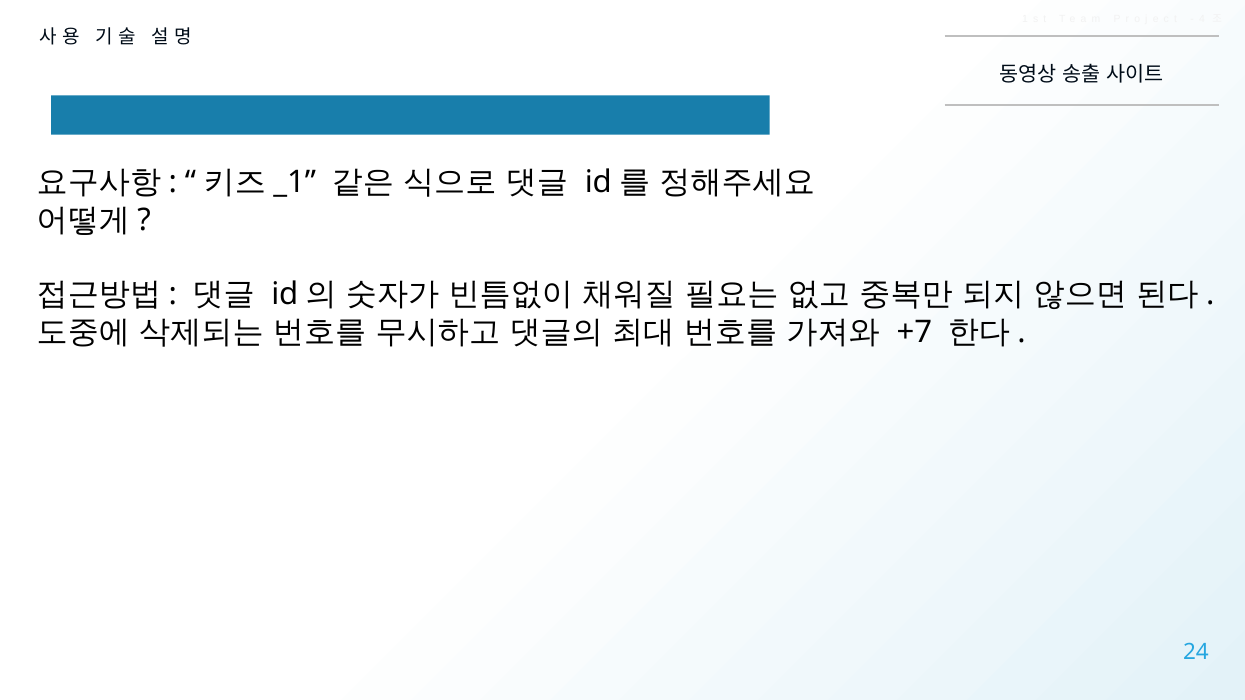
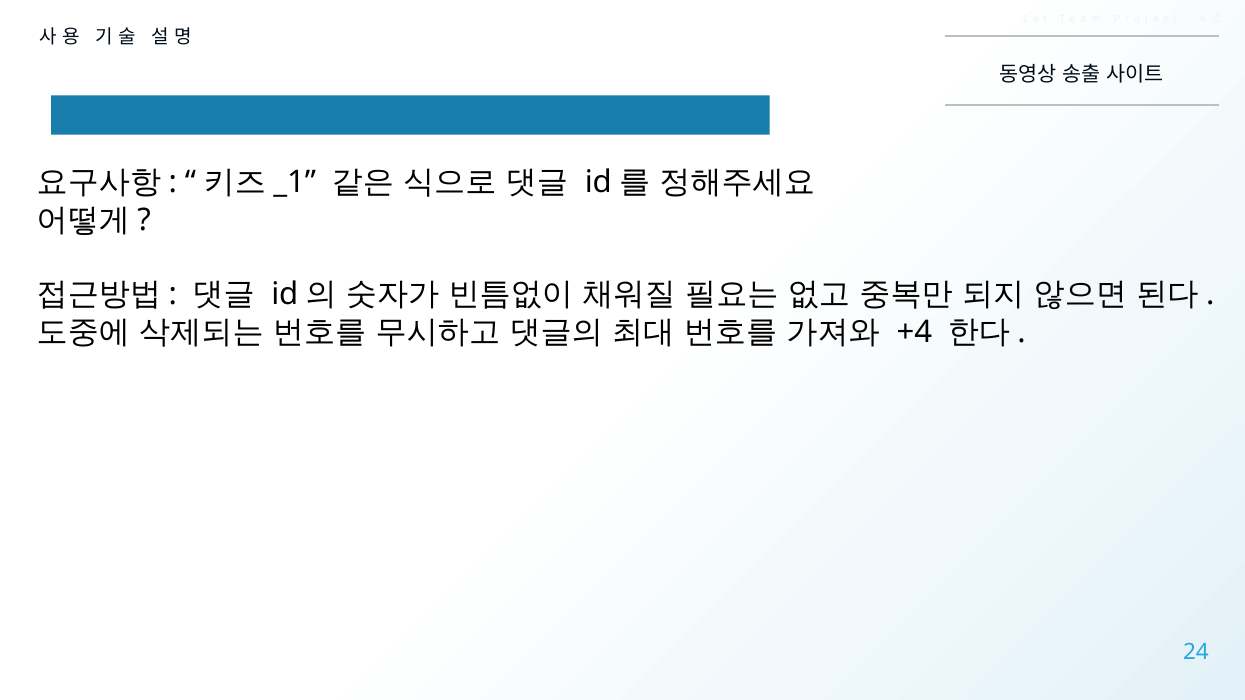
+7: +7 -> +4
